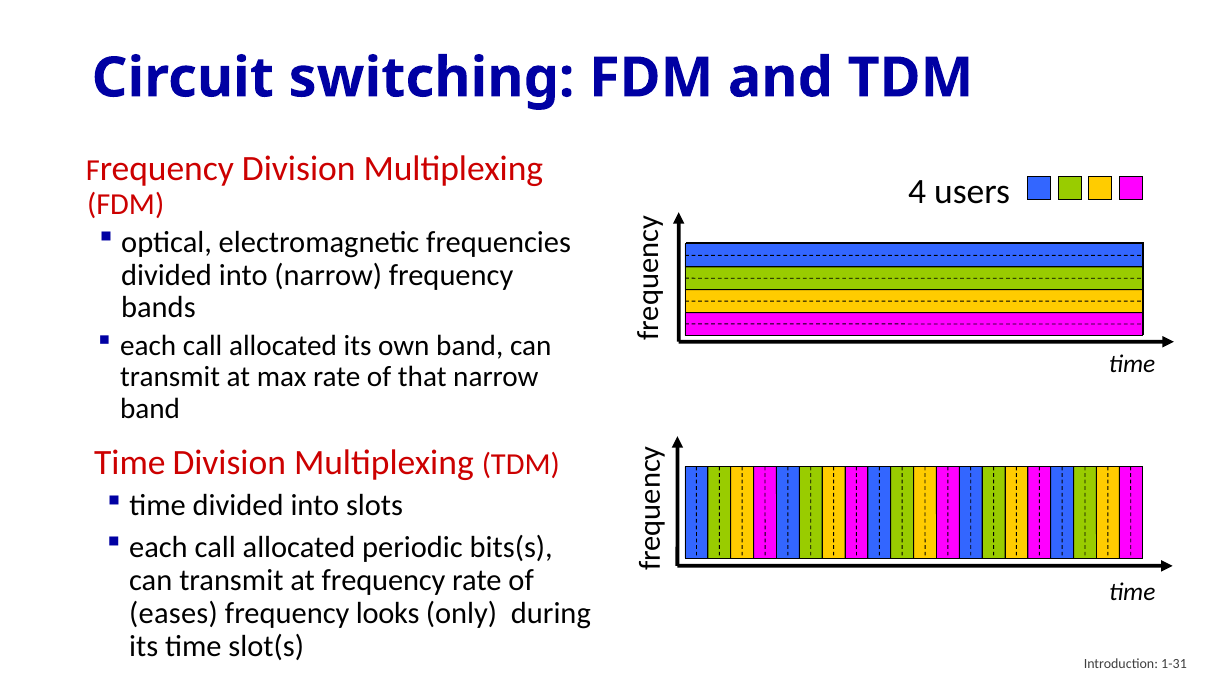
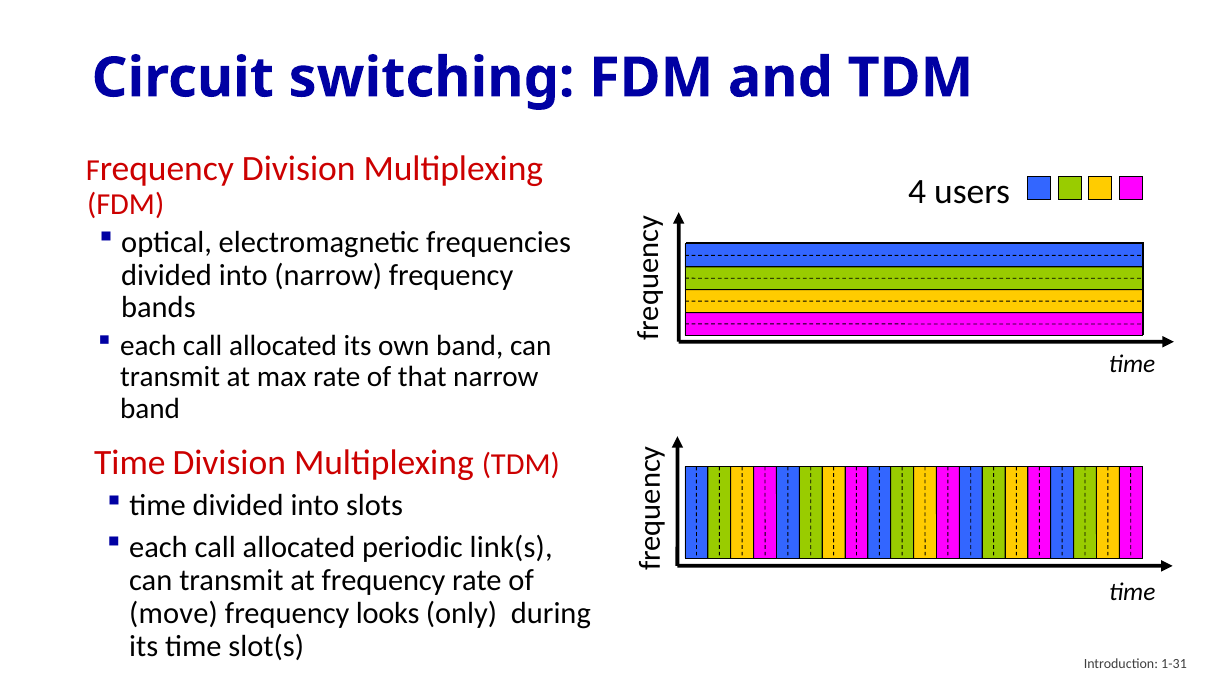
bits(s: bits(s -> link(s
eases: eases -> move
